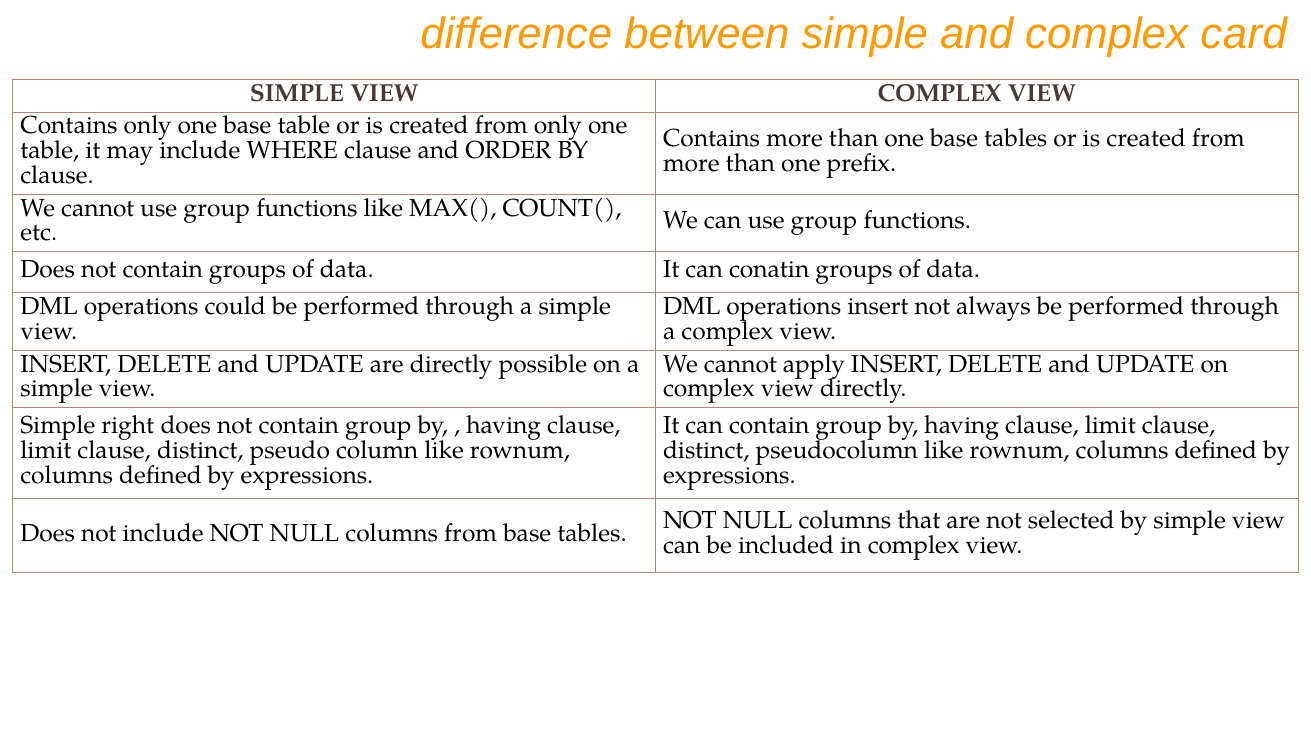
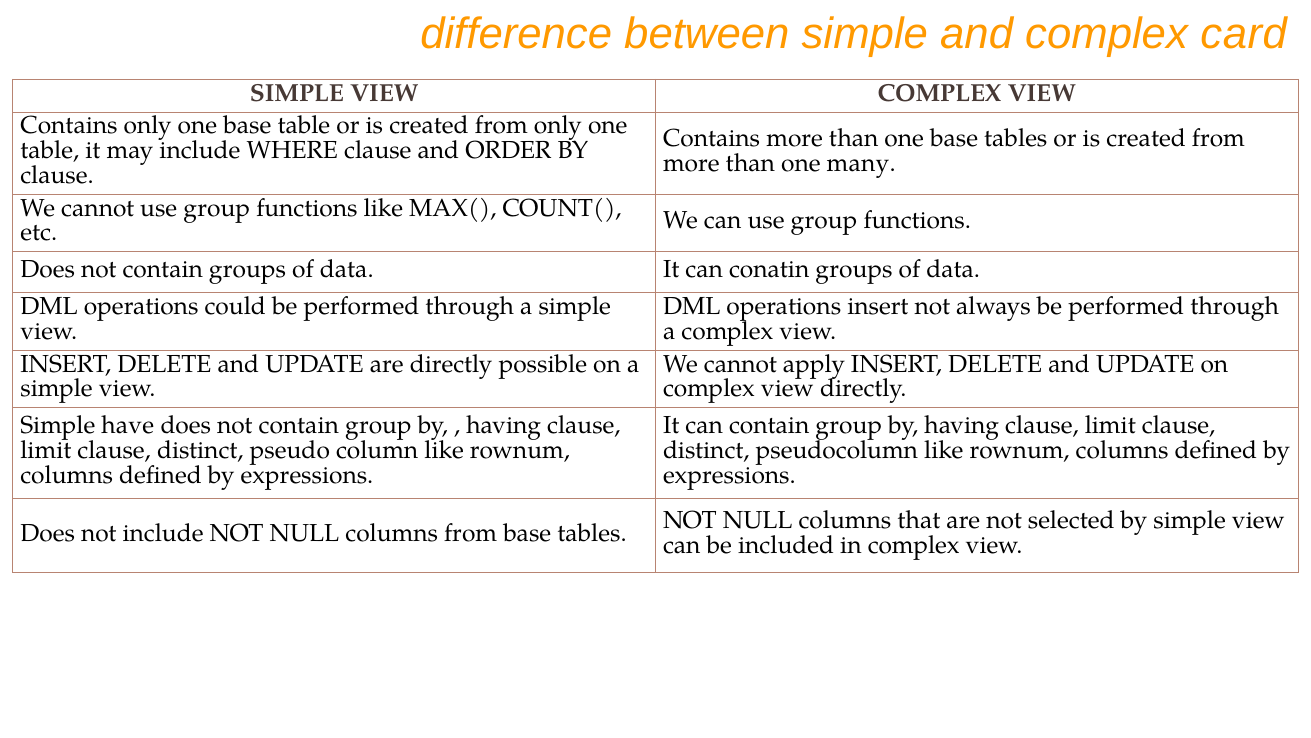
prefix: prefix -> many
right: right -> have
